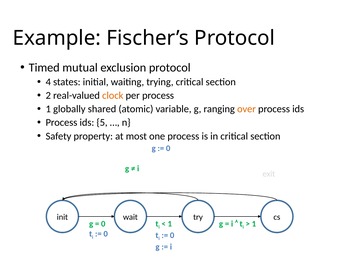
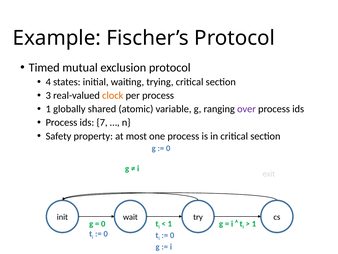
2: 2 -> 3
over colour: orange -> purple
5: 5 -> 7
